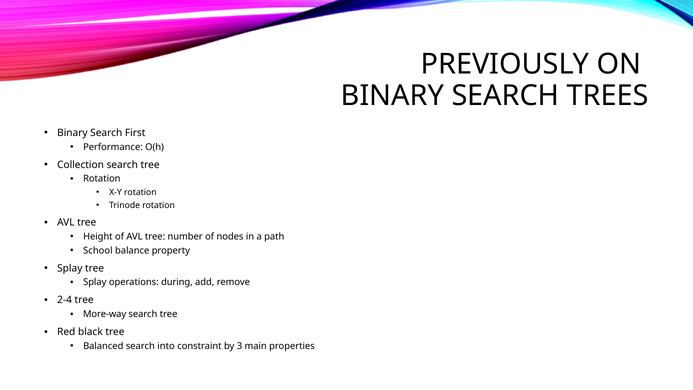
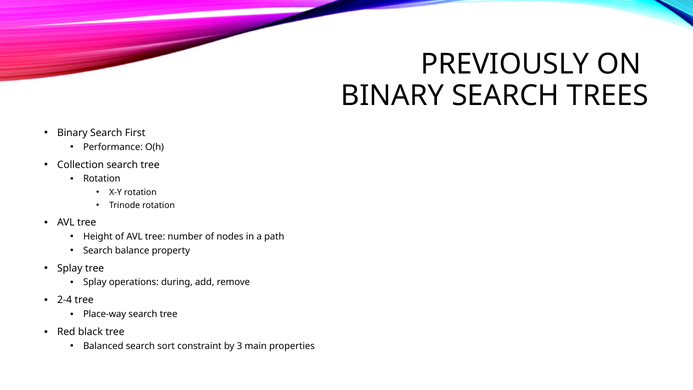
School at (98, 250): School -> Search
More-way: More-way -> Place-way
into: into -> sort
